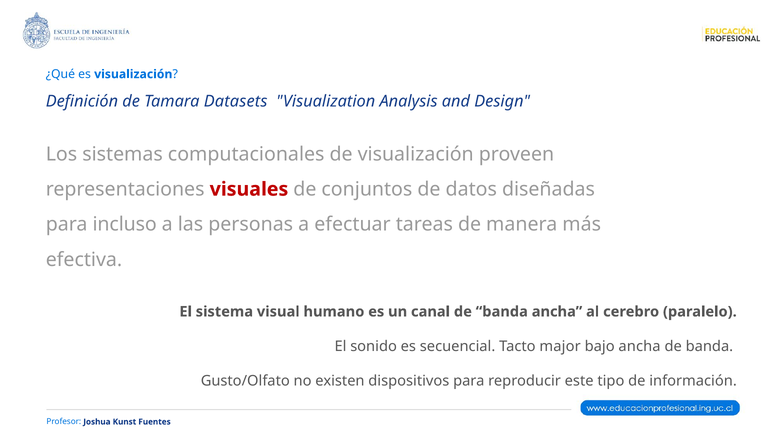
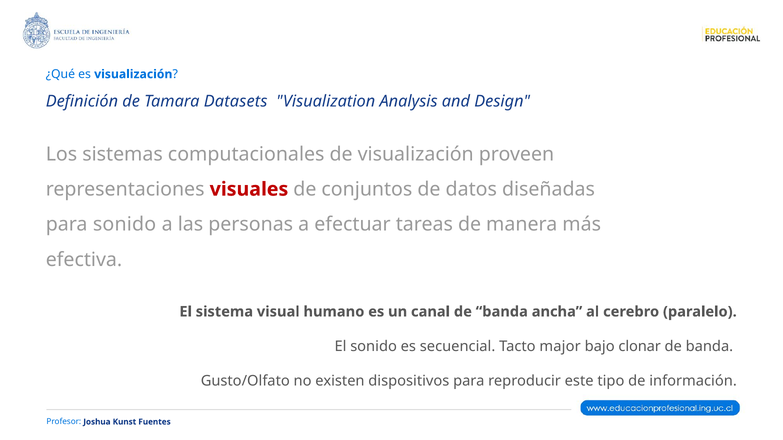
para incluso: incluso -> sonido
bajo ancha: ancha -> clonar
